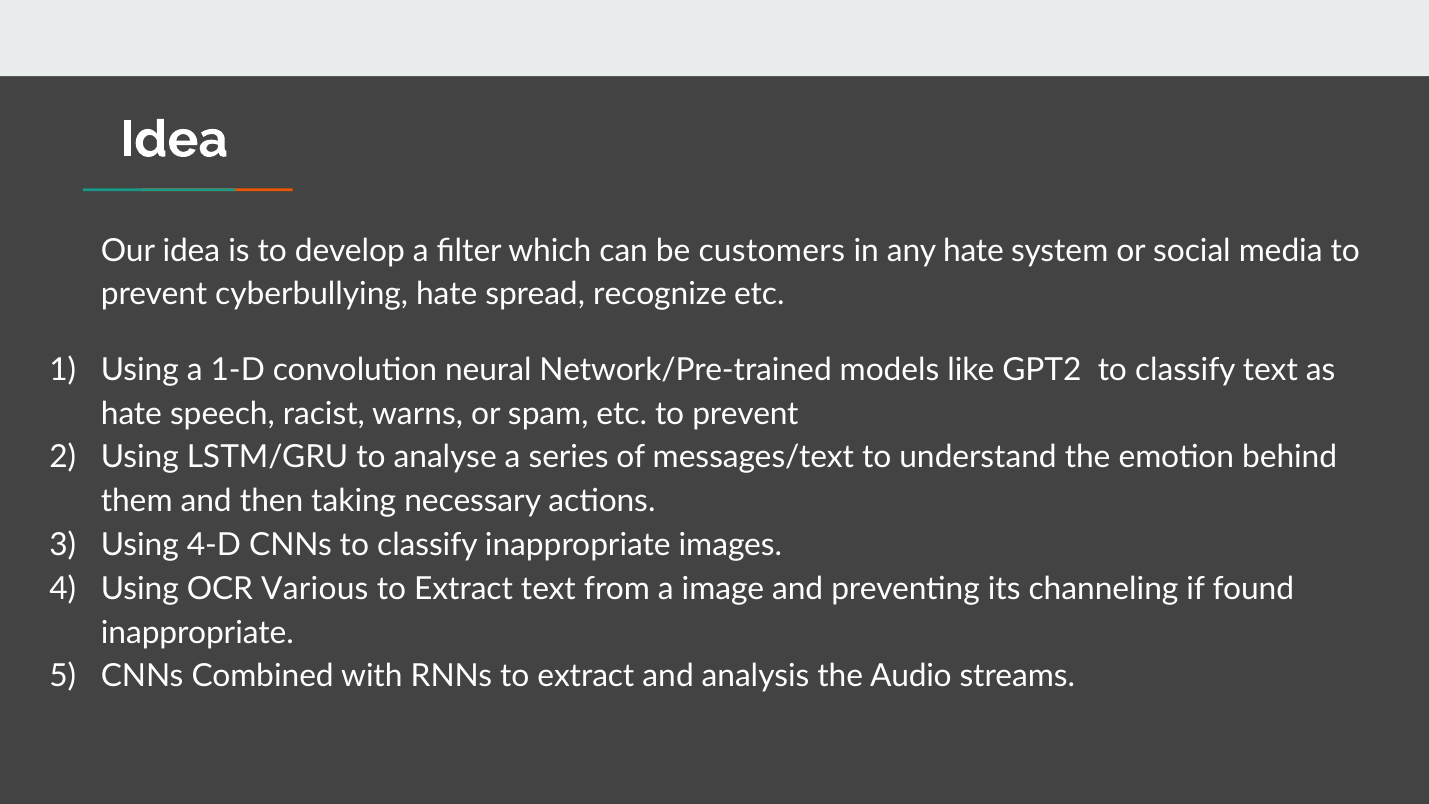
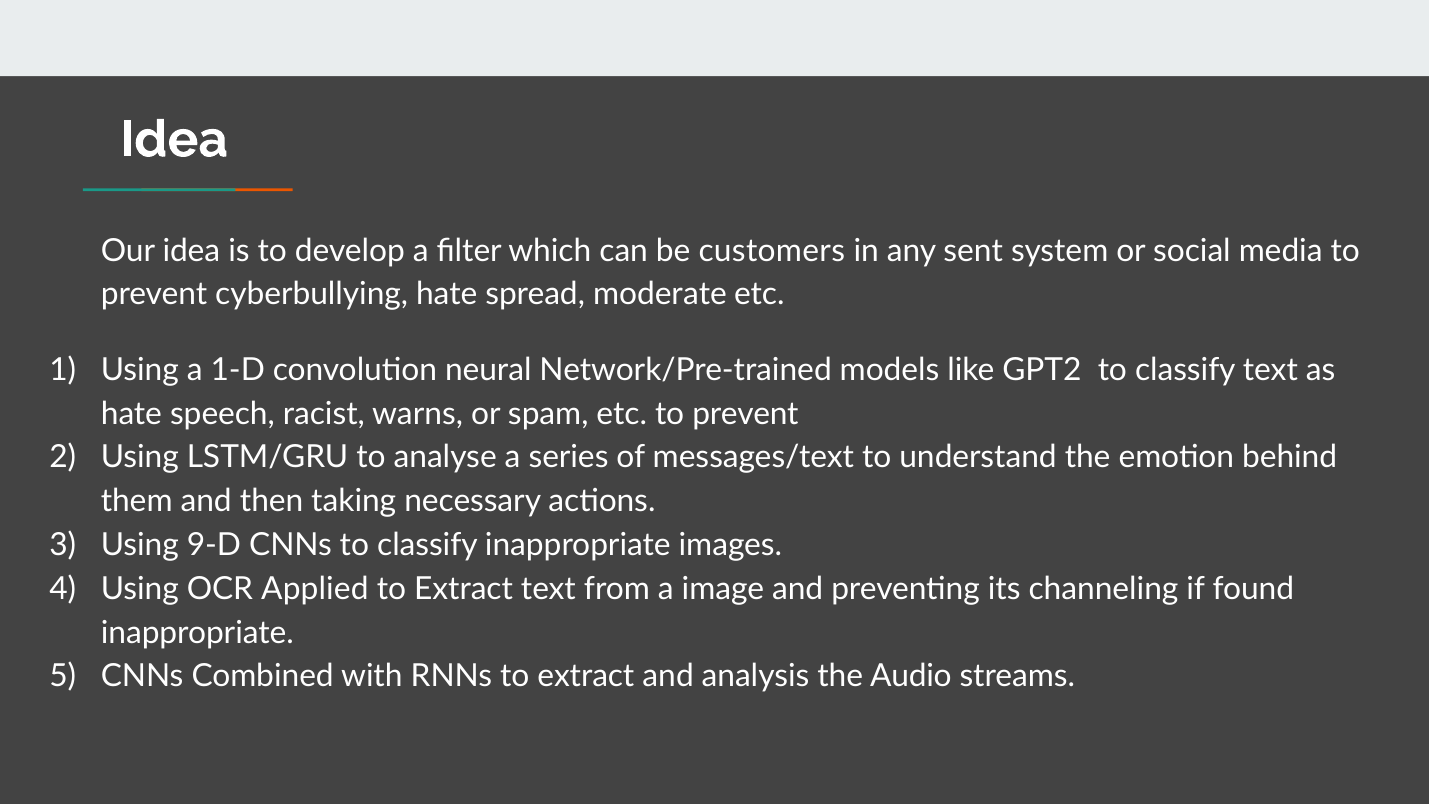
any hate: hate -> sent
recognize: recognize -> moderate
4-D: 4-D -> 9-D
Various: Various -> Applied
